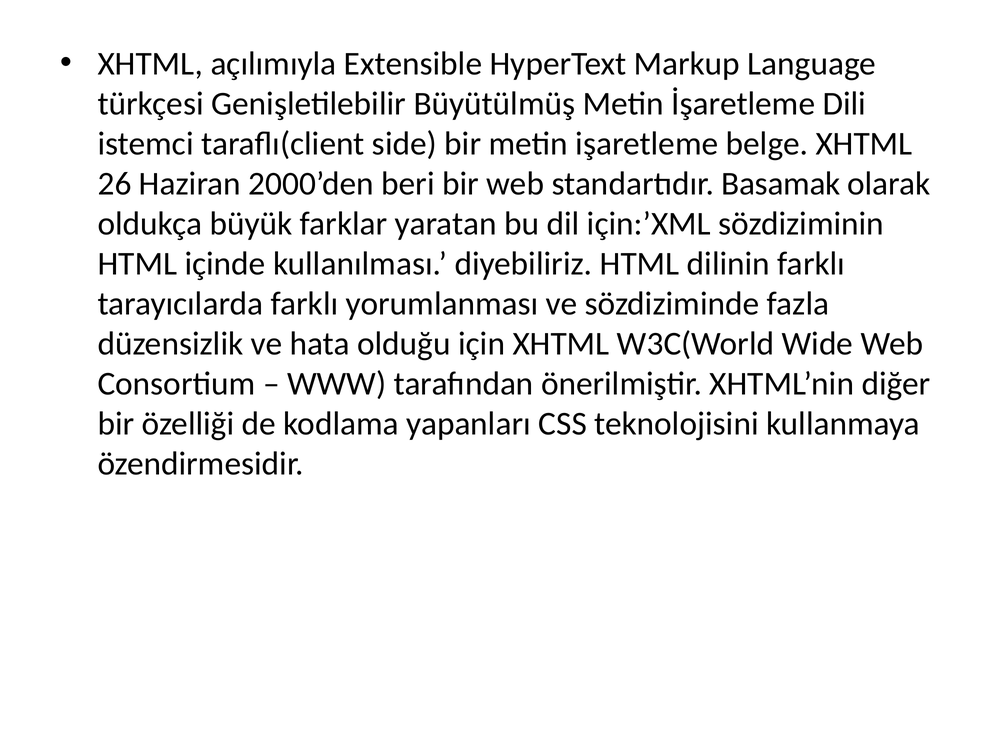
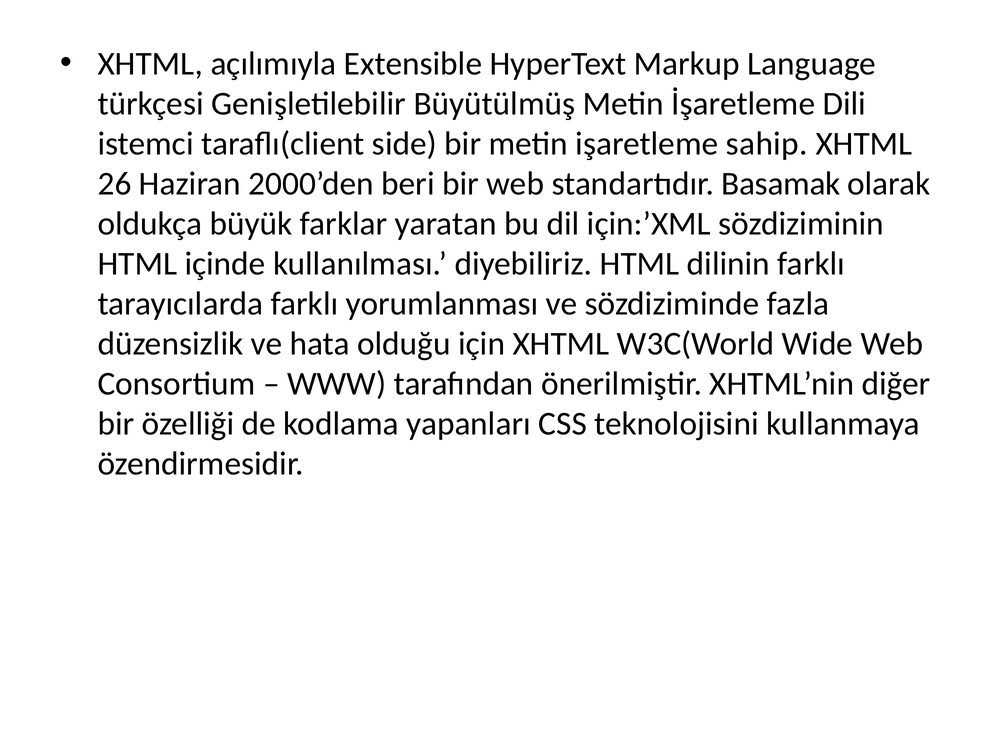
belge: belge -> sahip
